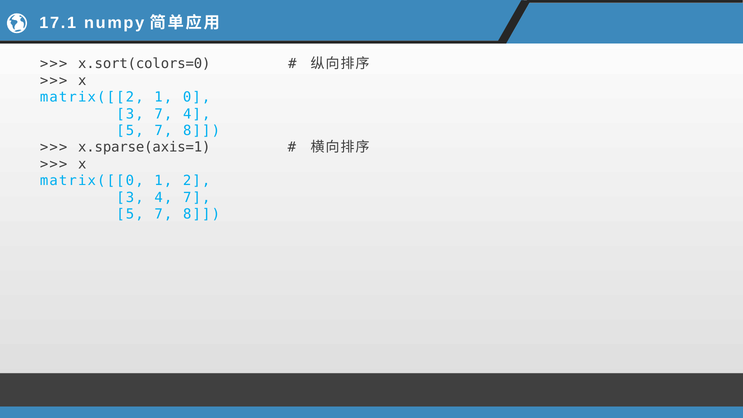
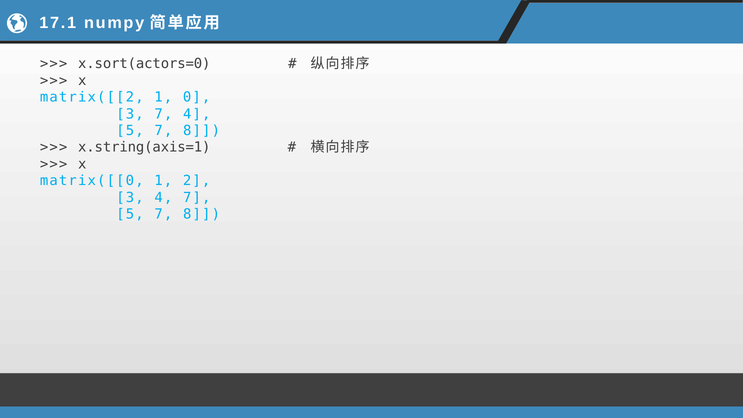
x.sort(colors=0: x.sort(colors=0 -> x.sort(actors=0
x.sparse(axis=1: x.sparse(axis=1 -> x.string(axis=1
